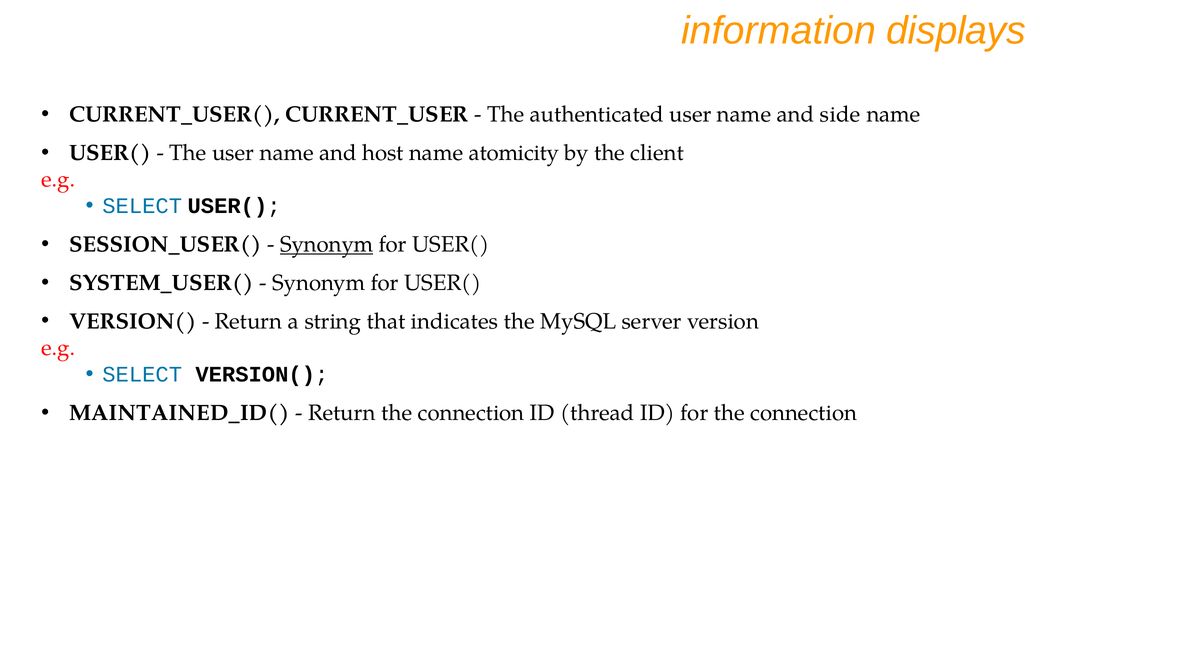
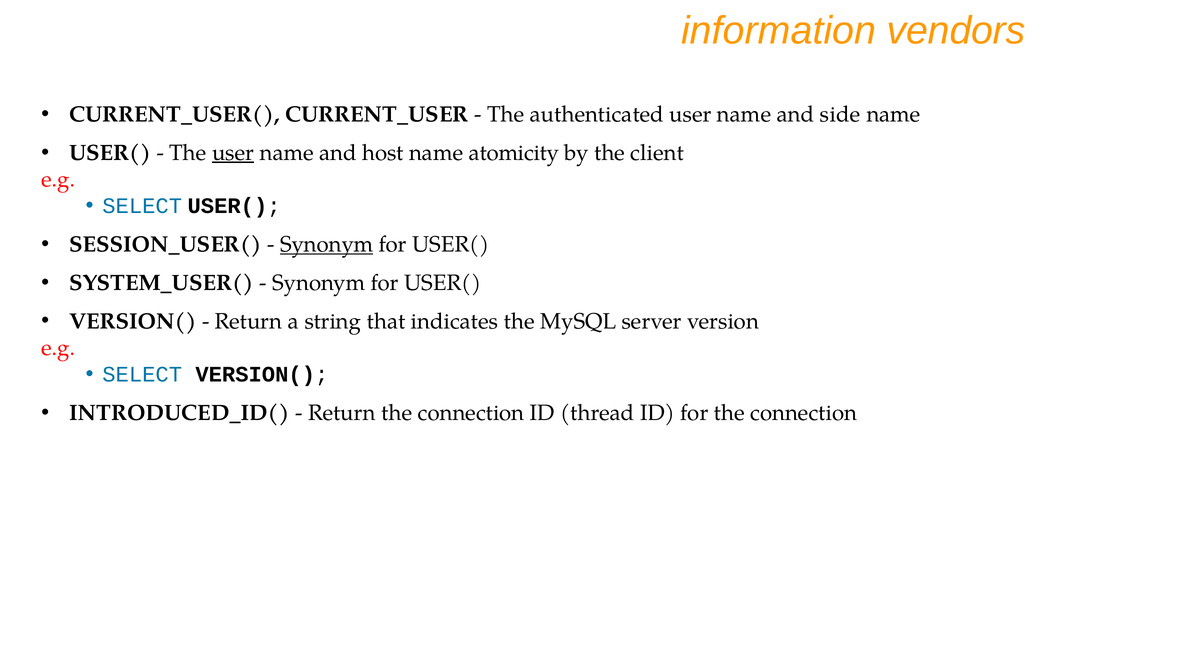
displays: displays -> vendors
user at (233, 153) underline: none -> present
MAINTAINED_ID(: MAINTAINED_ID( -> INTRODUCED_ID(
